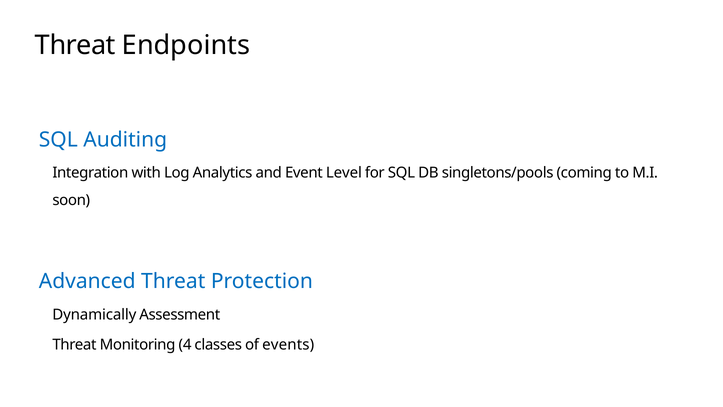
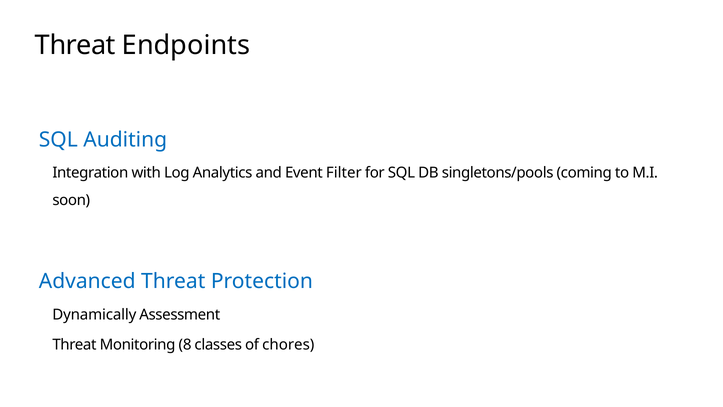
Level: Level -> Filter
4: 4 -> 8
events: events -> chores
